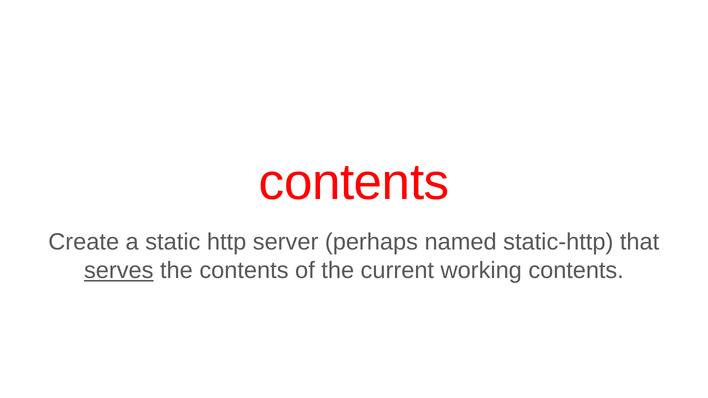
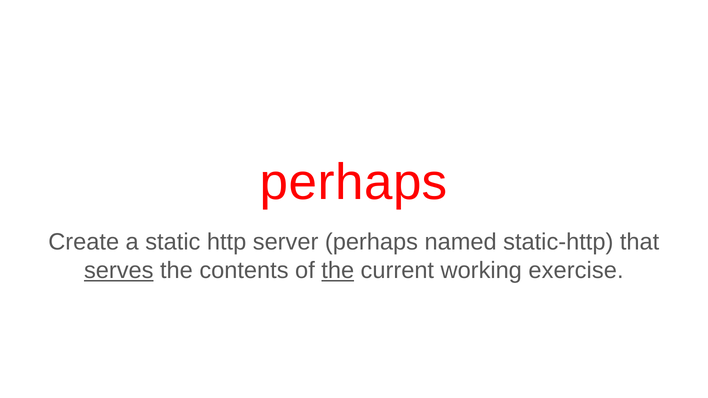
contents at (354, 182): contents -> perhaps
the at (338, 271) underline: none -> present
working contents: contents -> exercise
